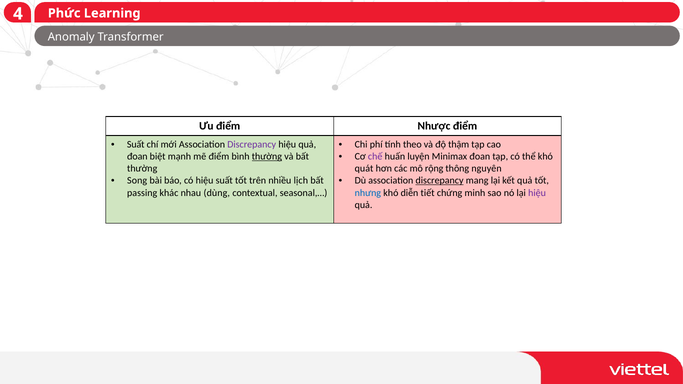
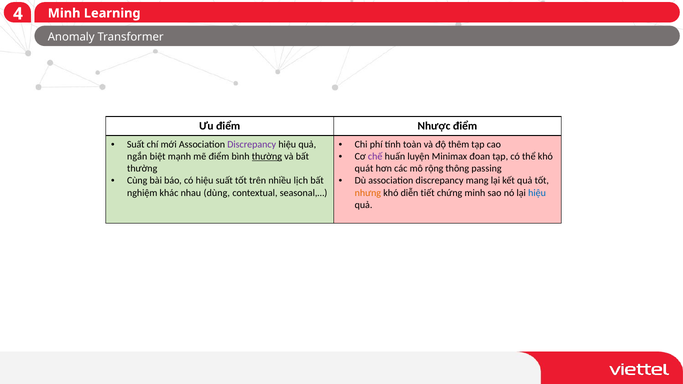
Phức at (64, 13): Phức -> Minh
theo: theo -> toàn
thậm: thậm -> thêm
đoan at (137, 156): đoan -> ngắn
nguyên: nguyên -> passing
Song: Song -> Cùng
discrepancy at (440, 181) underline: present -> none
passing: passing -> nghiệm
nhưng colour: blue -> orange
hiệu at (537, 193) colour: purple -> blue
